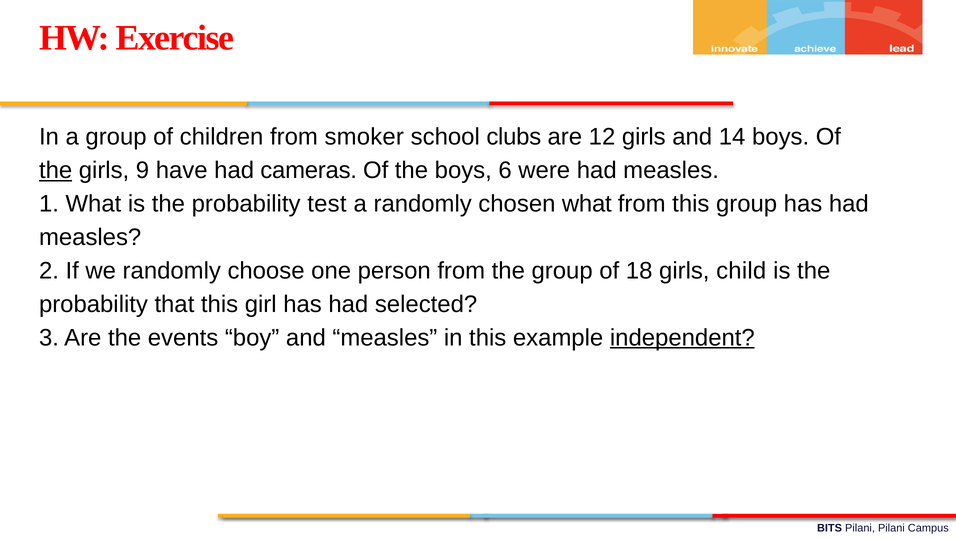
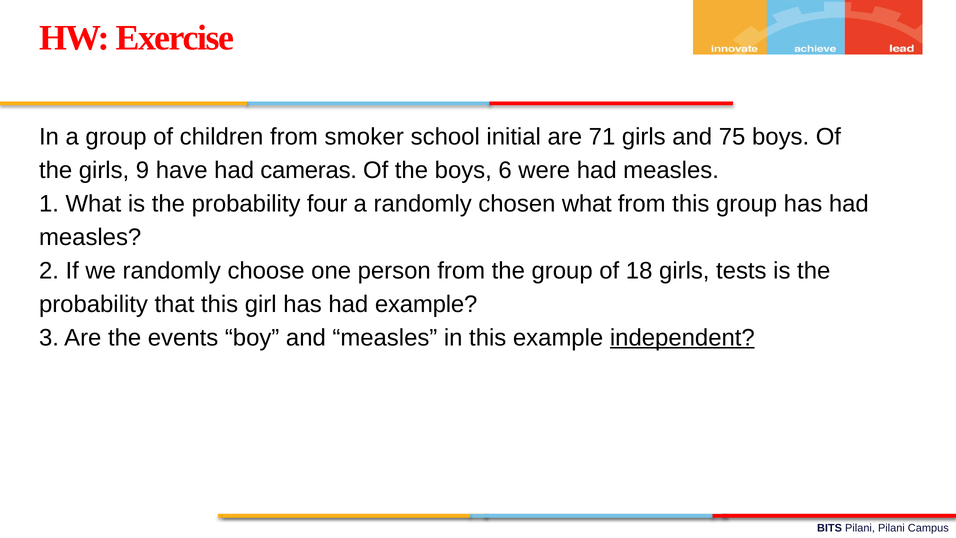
clubs: clubs -> initial
12: 12 -> 71
14: 14 -> 75
the at (56, 170) underline: present -> none
test: test -> four
child: child -> tests
had selected: selected -> example
